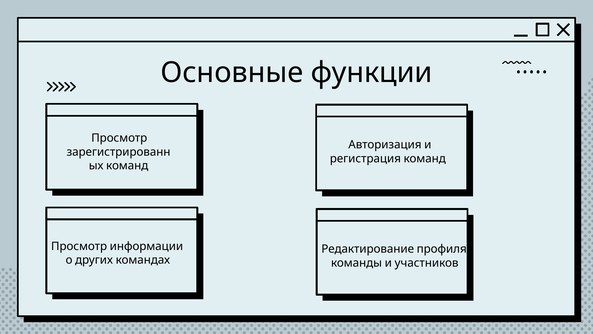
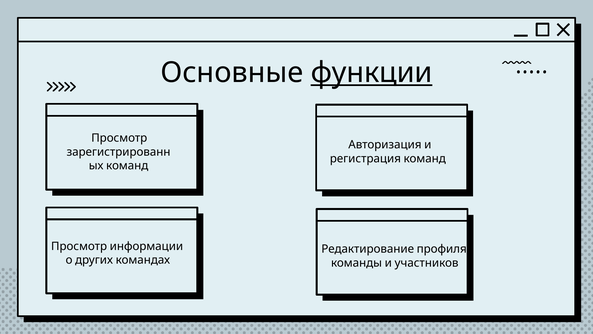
функции underline: none -> present
